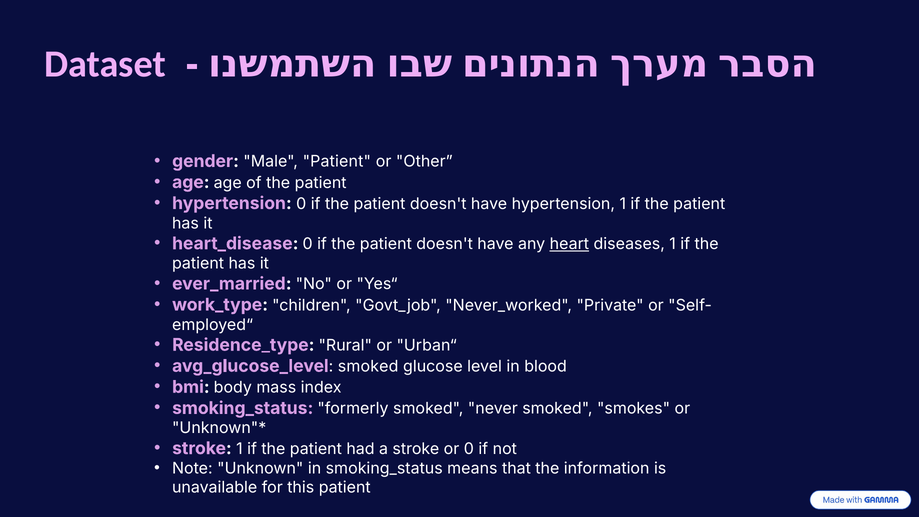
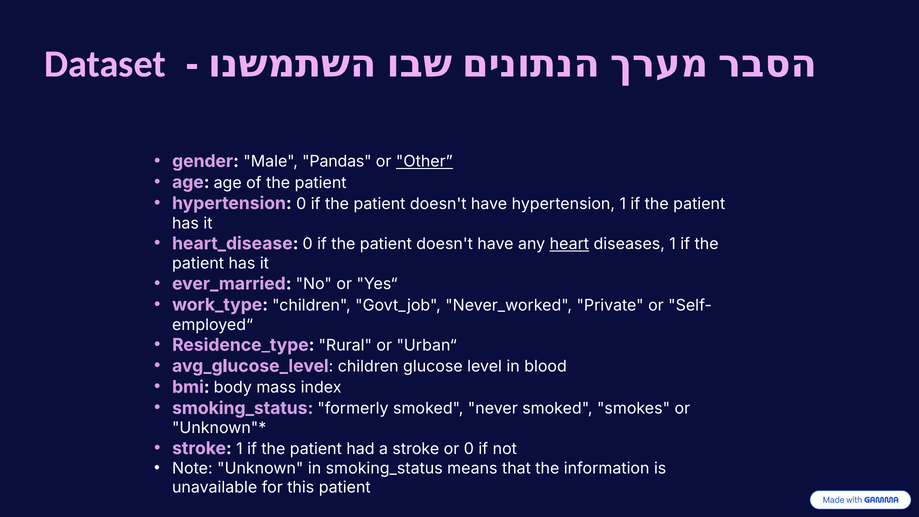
Male Patient: Patient -> Pandas
Other underline: none -> present
avg_glucose_level smoked: smoked -> children
